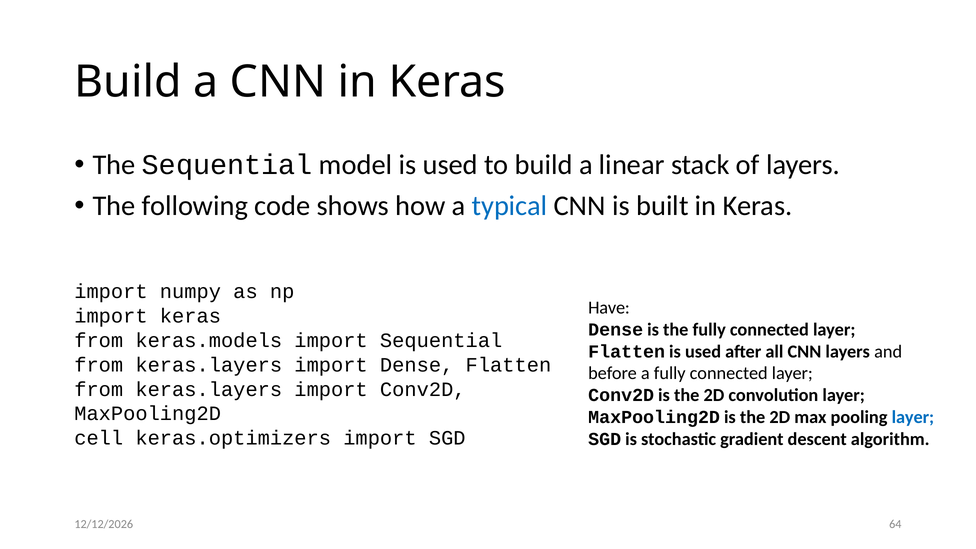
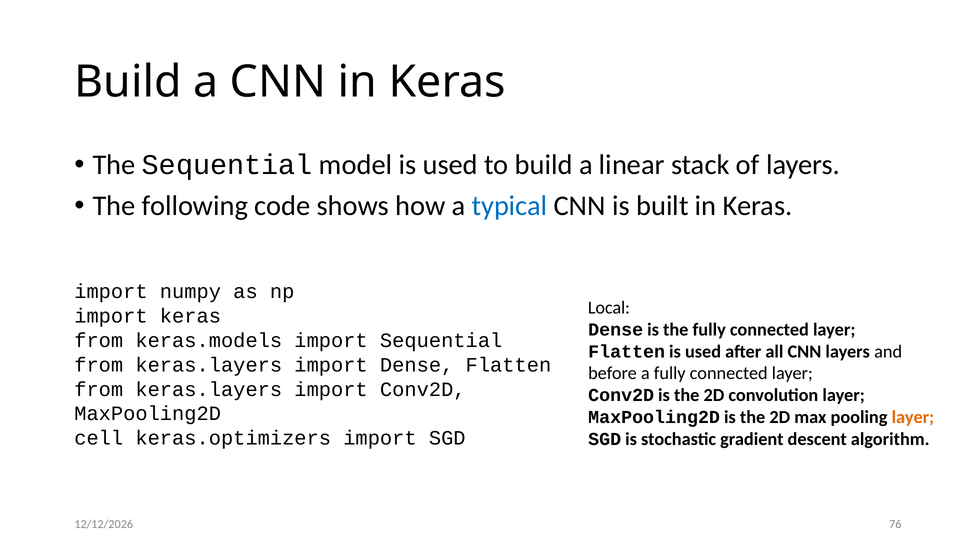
Have: Have -> Local
layer at (913, 417) colour: blue -> orange
64: 64 -> 76
